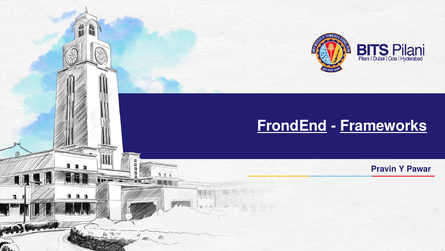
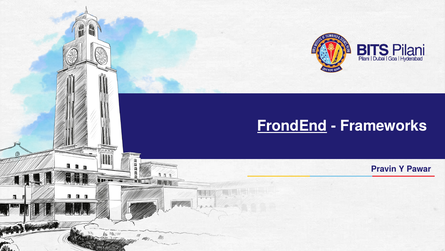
Frameworks underline: present -> none
